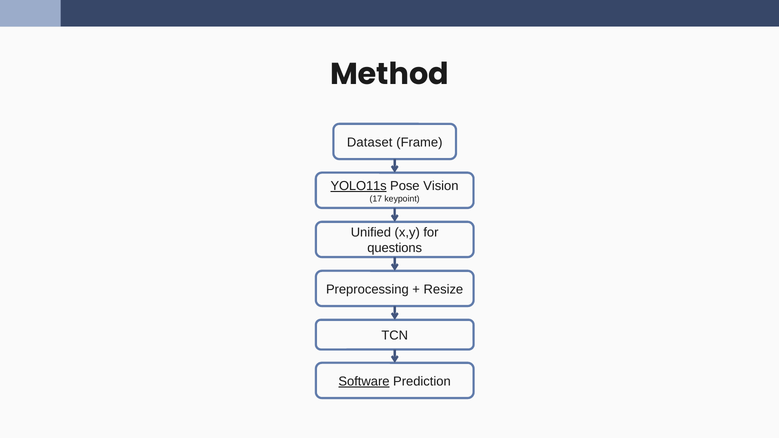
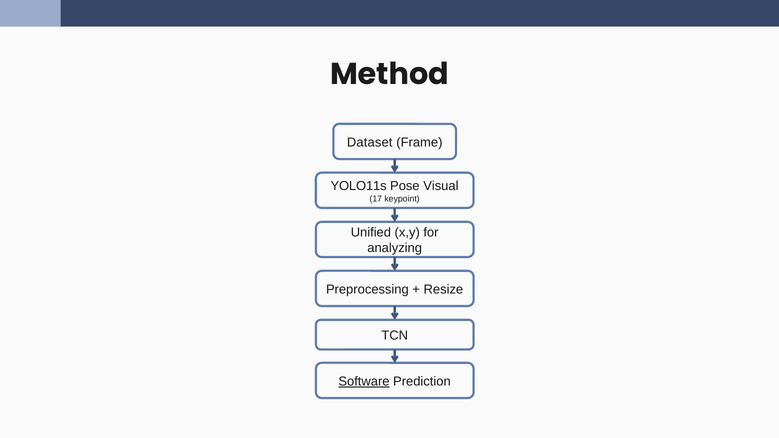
YOLO11s underline: present -> none
Vision: Vision -> Visual
questions: questions -> analyzing
